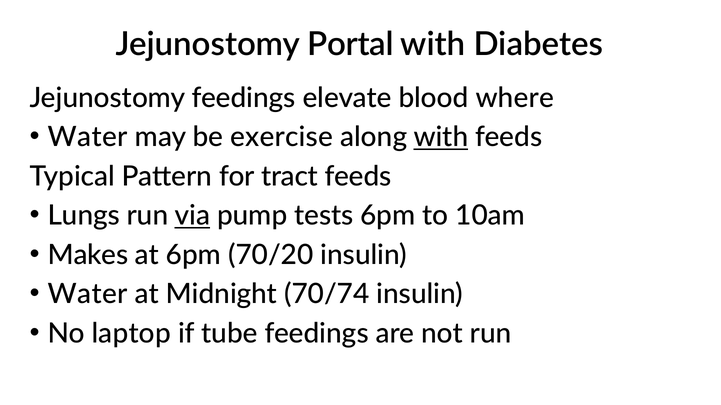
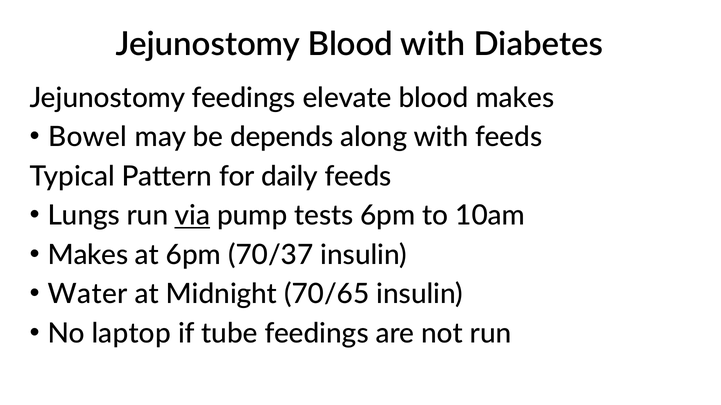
Jejunostomy Portal: Portal -> Blood
blood where: where -> makes
Water at (88, 137): Water -> Bowel
exercise: exercise -> depends
with at (441, 137) underline: present -> none
tract: tract -> daily
70/20: 70/20 -> 70/37
70/74: 70/74 -> 70/65
